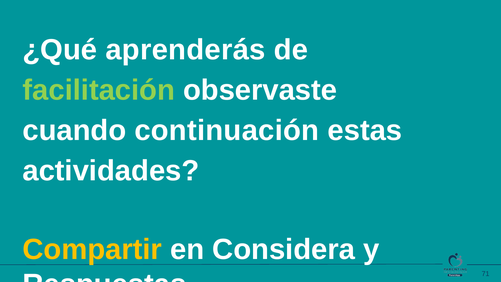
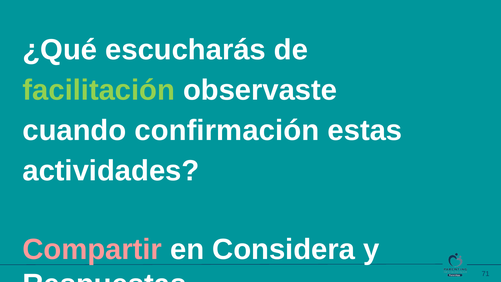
aprenderás: aprenderás -> escucharás
continuación: continuación -> confirmación
Compartir colour: yellow -> pink
